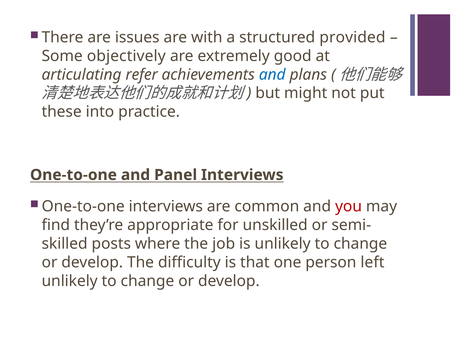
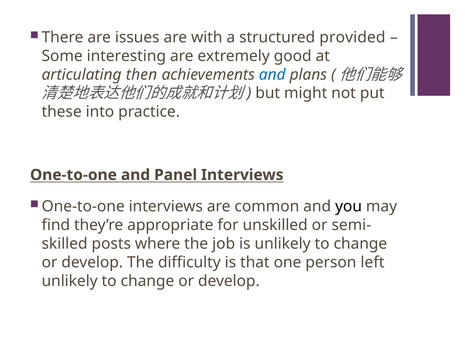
objectively: objectively -> interesting
refer: refer -> then
you colour: red -> black
